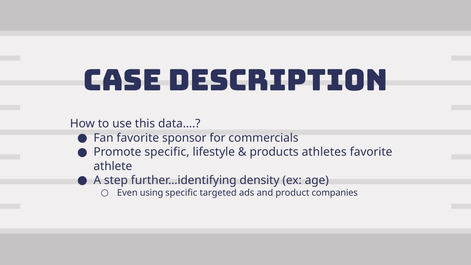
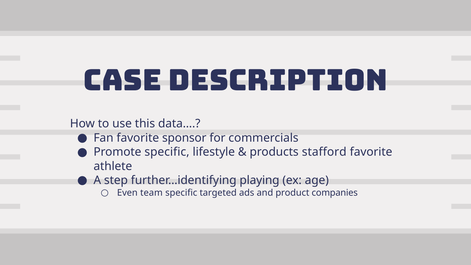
athletes: athletes -> stafford
density: density -> playing
using: using -> team
